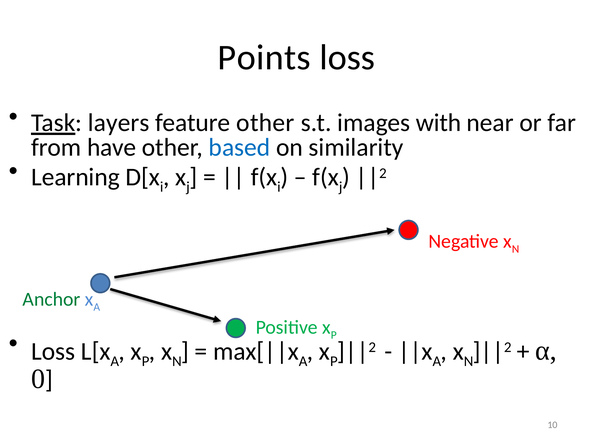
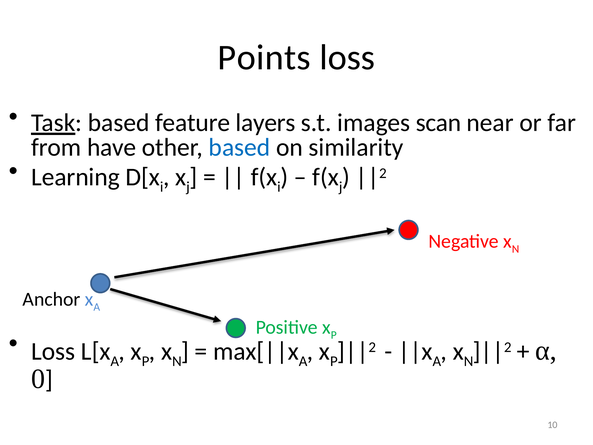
Task layers: layers -> based
feature other: other -> layers
with: with -> scan
Anchor colour: green -> black
